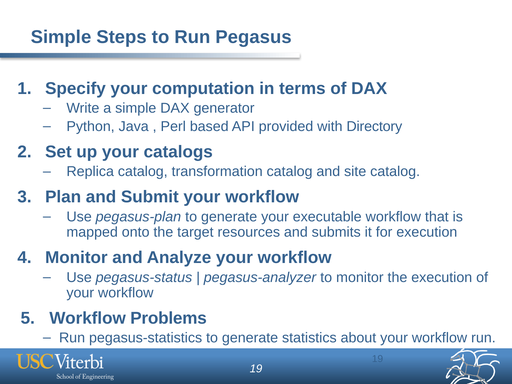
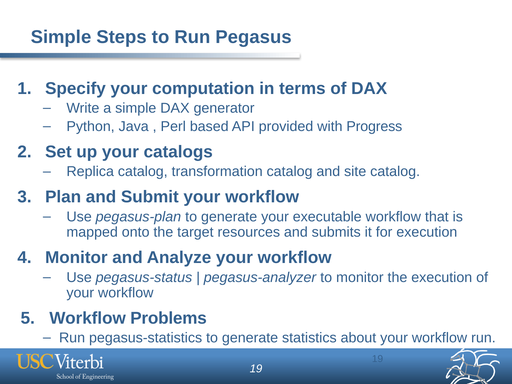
Directory: Directory -> Progress
